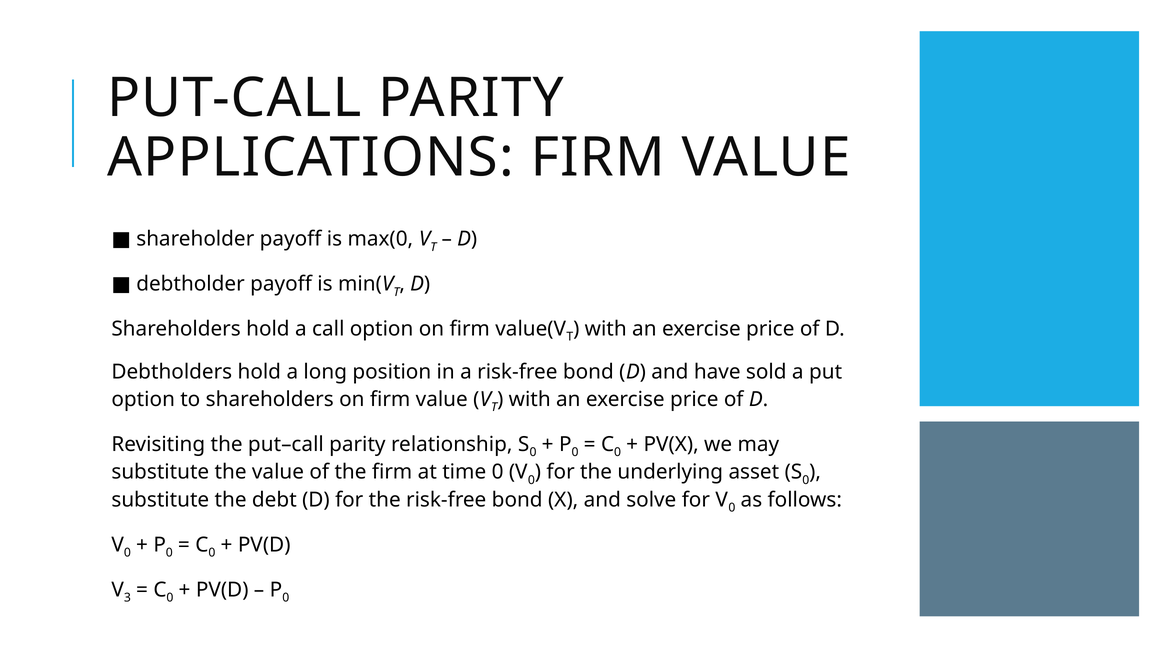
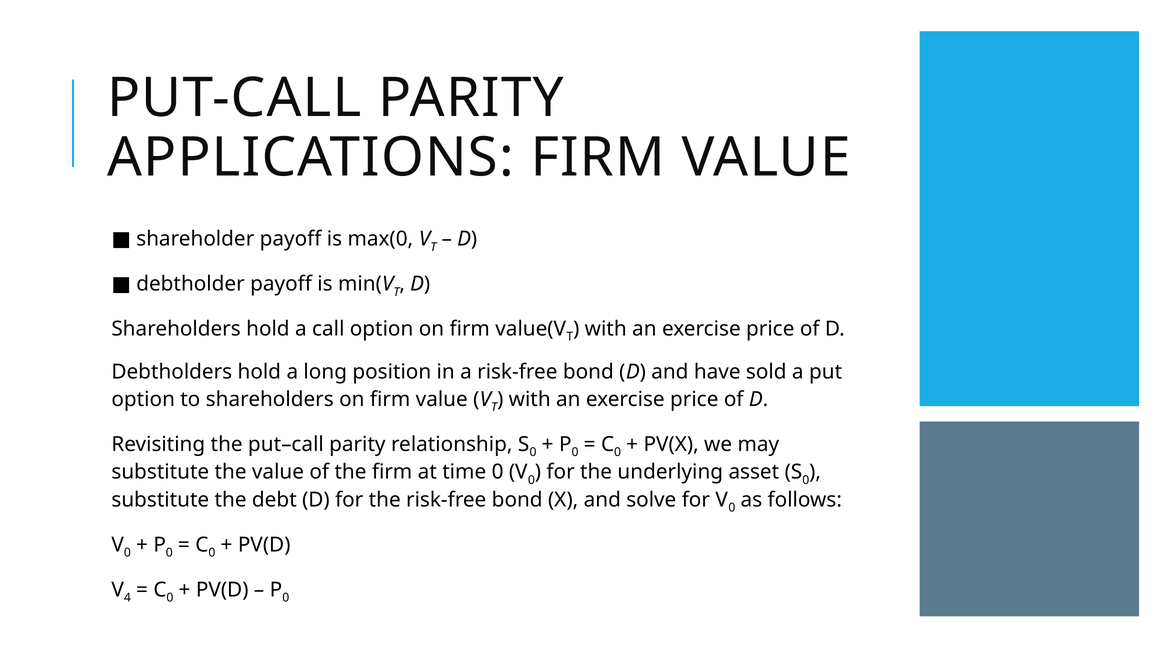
3: 3 -> 4
